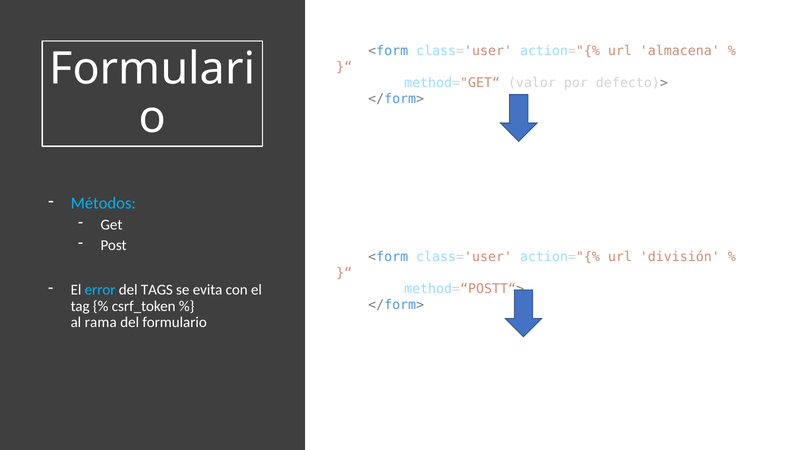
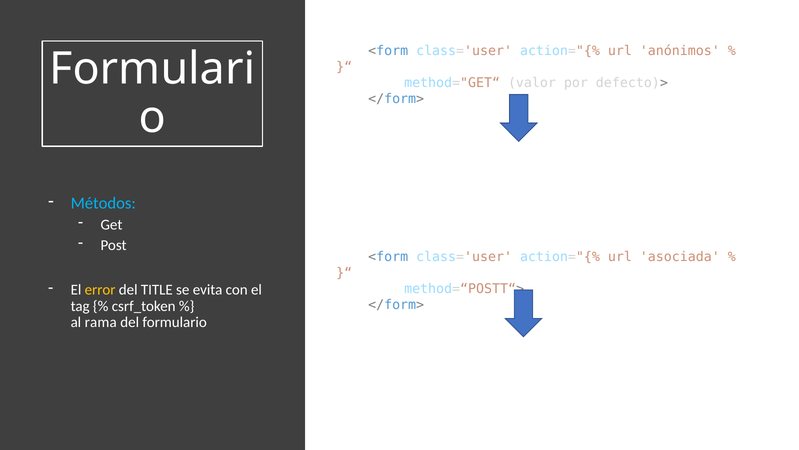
almacena: almacena -> anónimos
división: división -> asociada
error colour: light blue -> yellow
TAGS: TAGS -> TITLE
